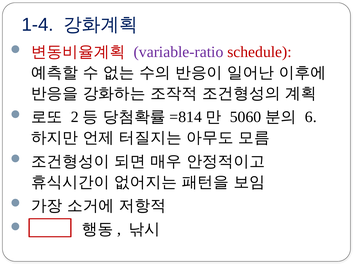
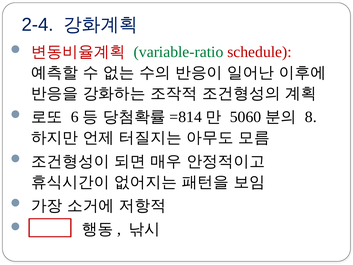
1-4: 1-4 -> 2-4
variable-ratio colour: purple -> green
2: 2 -> 6
6: 6 -> 8
